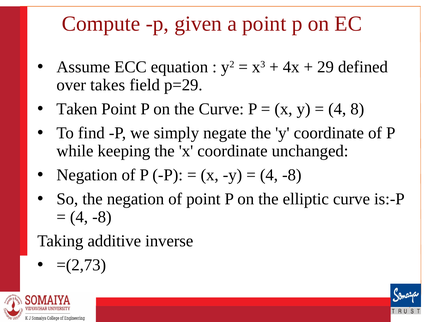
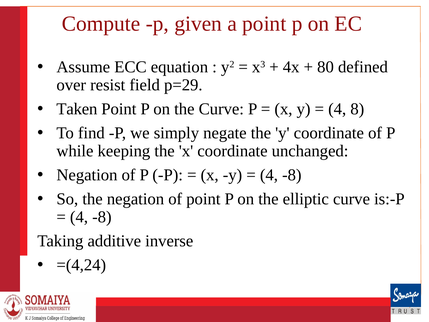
29: 29 -> 80
takes: takes -> resist
=(2,73: =(2,73 -> =(4,24
